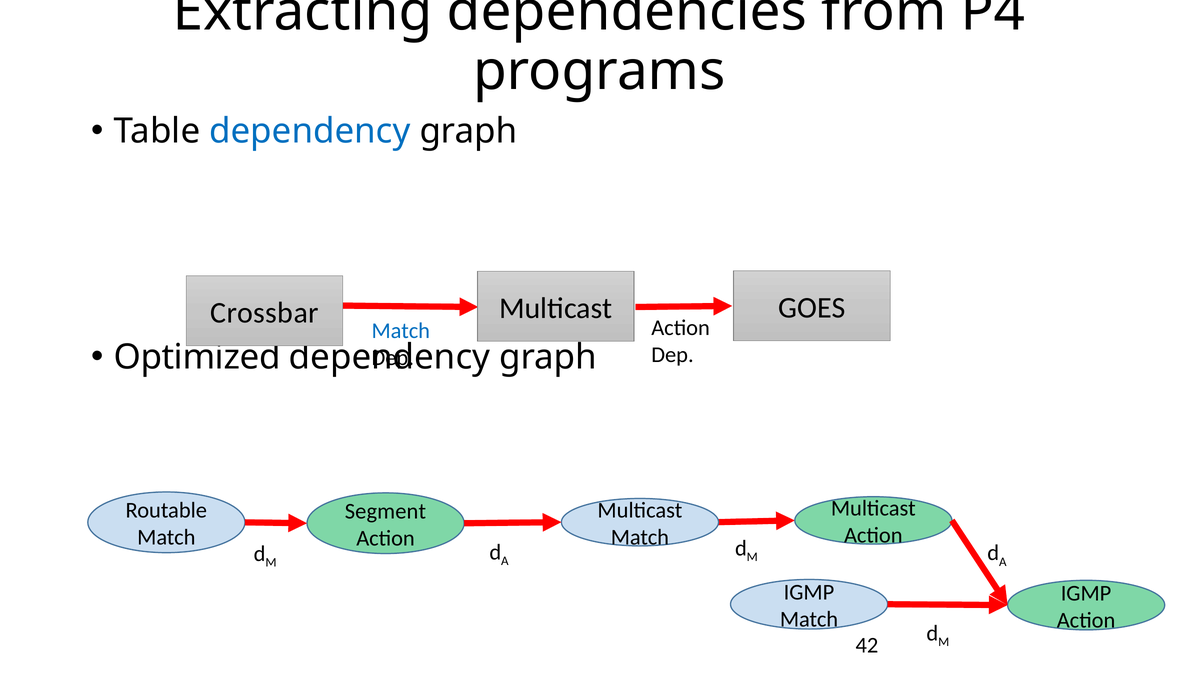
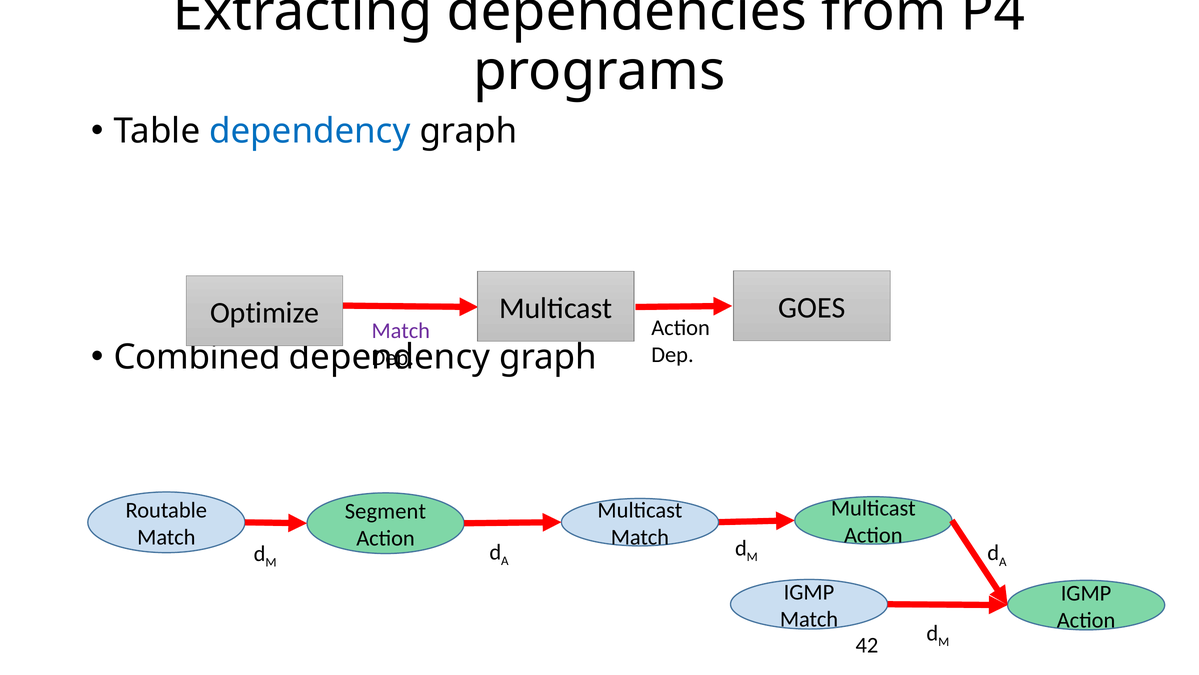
Crossbar: Crossbar -> Optimize
Match at (401, 330) colour: blue -> purple
Optimized: Optimized -> Combined
